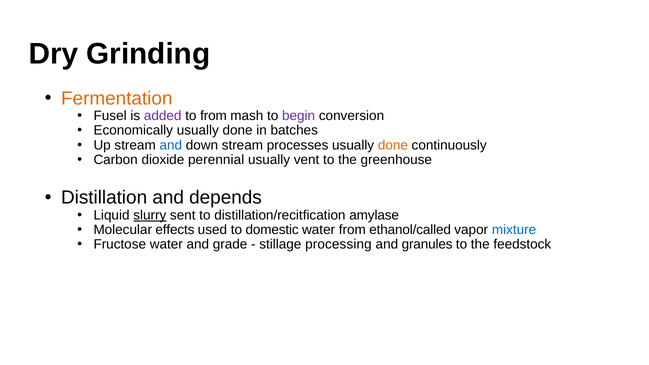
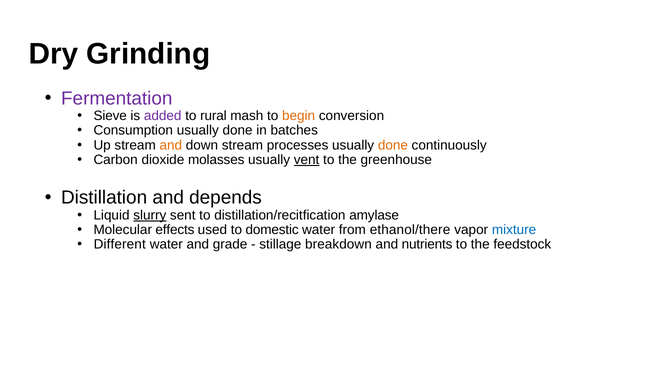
Fermentation colour: orange -> purple
Fusel: Fusel -> Sieve
to from: from -> rural
begin colour: purple -> orange
Economically: Economically -> Consumption
and at (171, 145) colour: blue -> orange
perennial: perennial -> molasses
vent underline: none -> present
ethanol/called: ethanol/called -> ethanol/there
Fructose: Fructose -> Different
processing: processing -> breakdown
granules: granules -> nutrients
